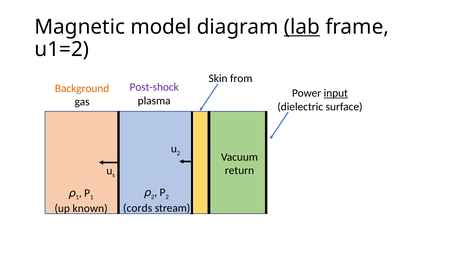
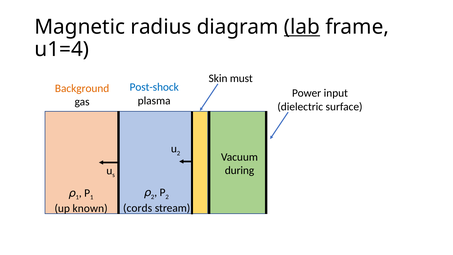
model: model -> radius
u1=2: u1=2 -> u1=4
from: from -> must
Post-shock colour: purple -> blue
input underline: present -> none
return: return -> during
